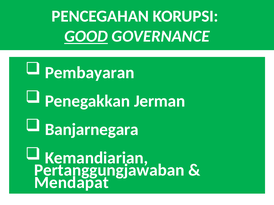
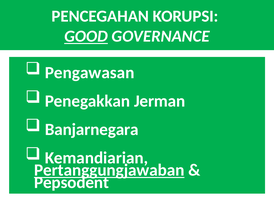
Pembayaran: Pembayaran -> Pengawasan
Pertanggungjawaban underline: none -> present
Mendapat: Mendapat -> Pepsodent
